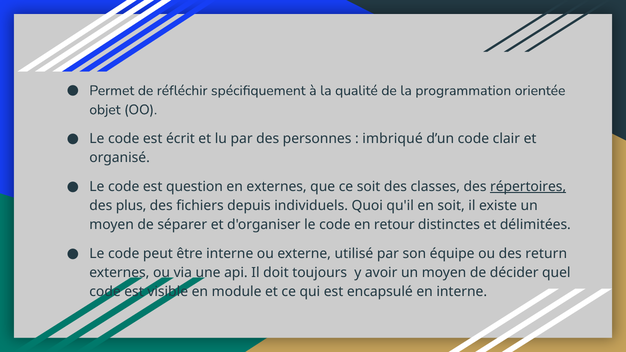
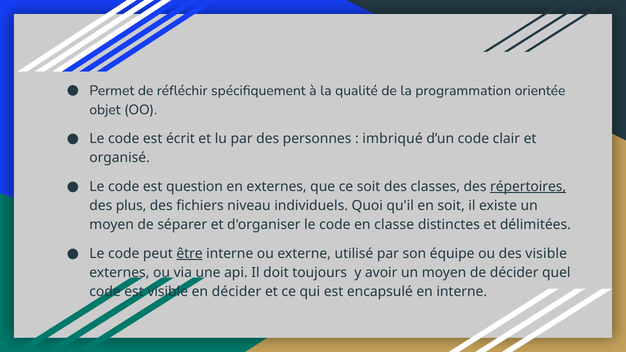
depuis: depuis -> niveau
retour: retour -> classe
être underline: none -> present
des return: return -> visible
en module: module -> décider
